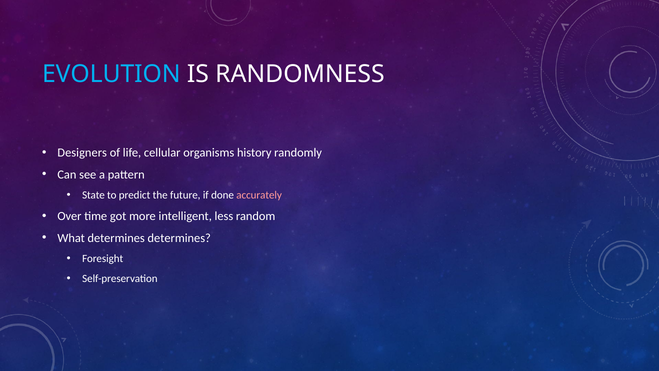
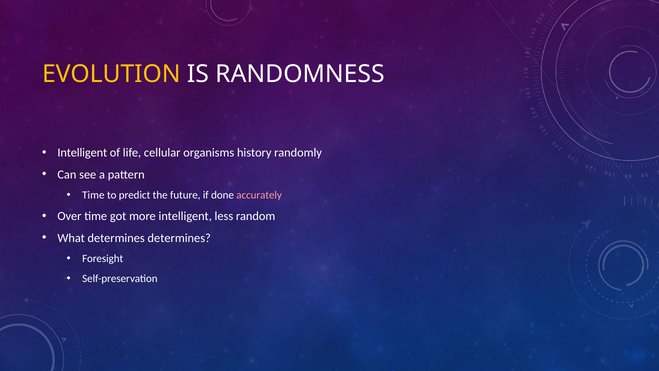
EVOLUTION colour: light blue -> yellow
Designers at (82, 153): Designers -> Intelligent
State at (93, 195): State -> Time
